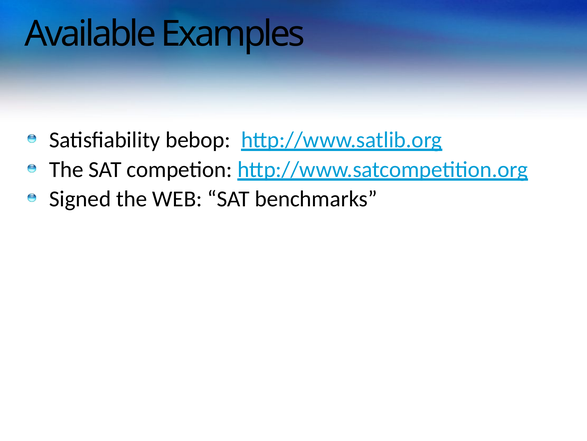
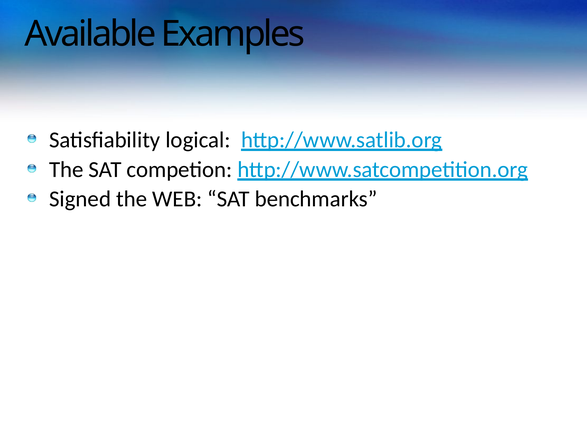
bebop: bebop -> logical
